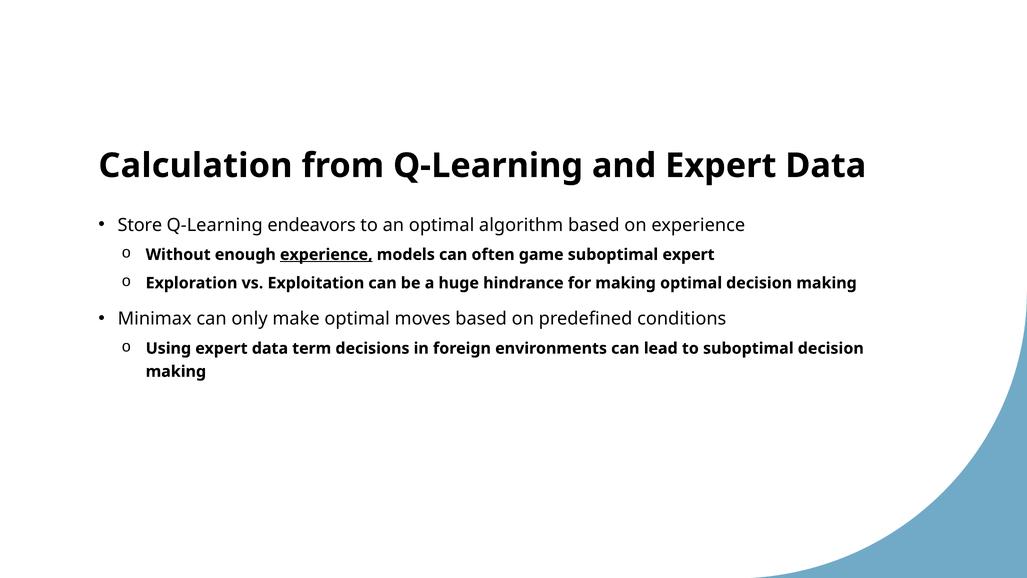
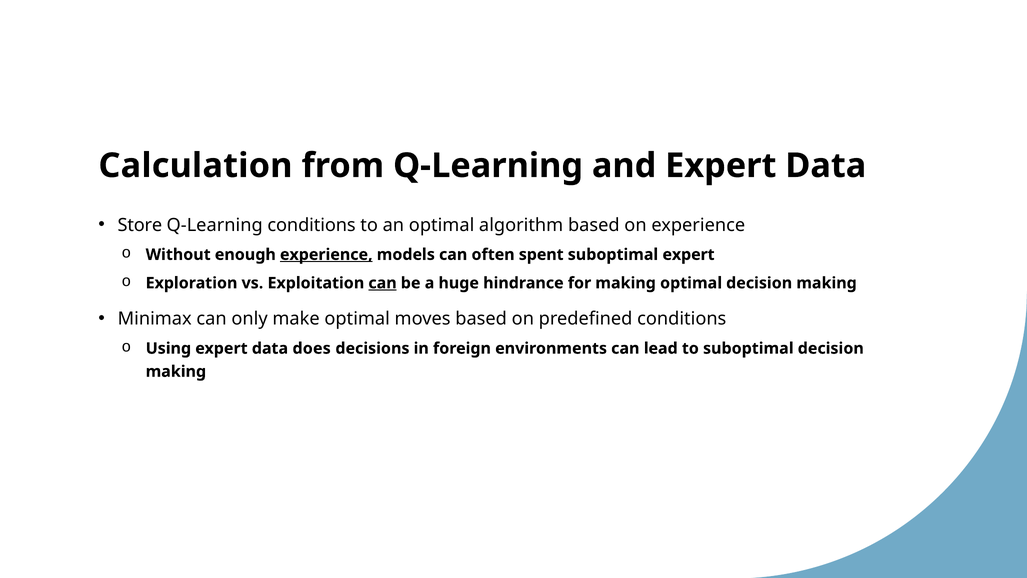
Q-Learning endeavors: endeavors -> conditions
game: game -> spent
can at (383, 283) underline: none -> present
term: term -> does
